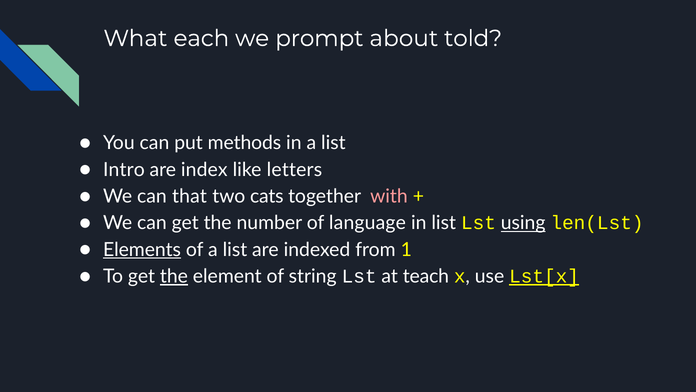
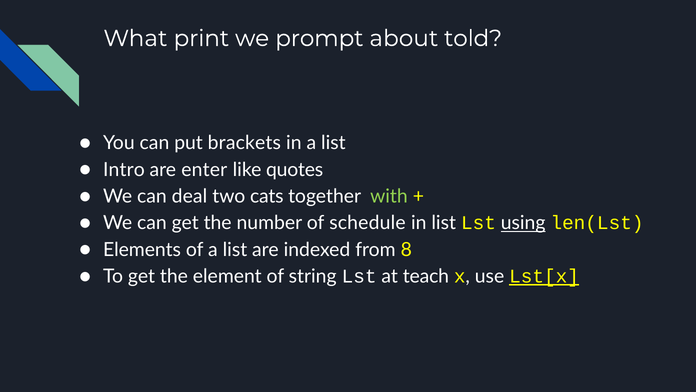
each: each -> print
methods: methods -> brackets
index: index -> enter
letters: letters -> quotes
that: that -> deal
with colour: pink -> light green
language: language -> schedule
Elements underline: present -> none
1: 1 -> 8
the at (174, 276) underline: present -> none
